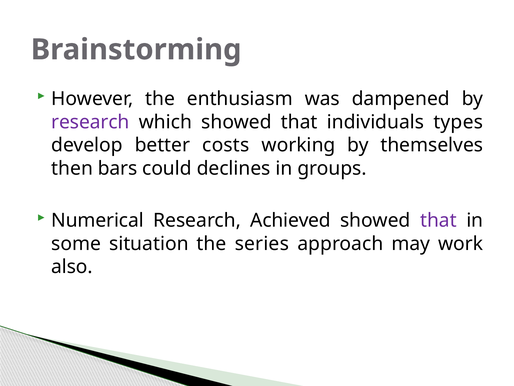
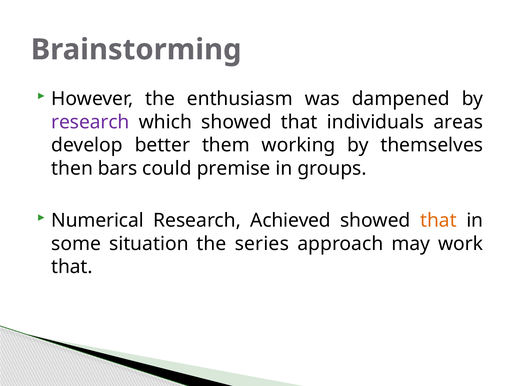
types: types -> areas
costs: costs -> them
declines: declines -> premise
that at (438, 220) colour: purple -> orange
also at (72, 266): also -> that
